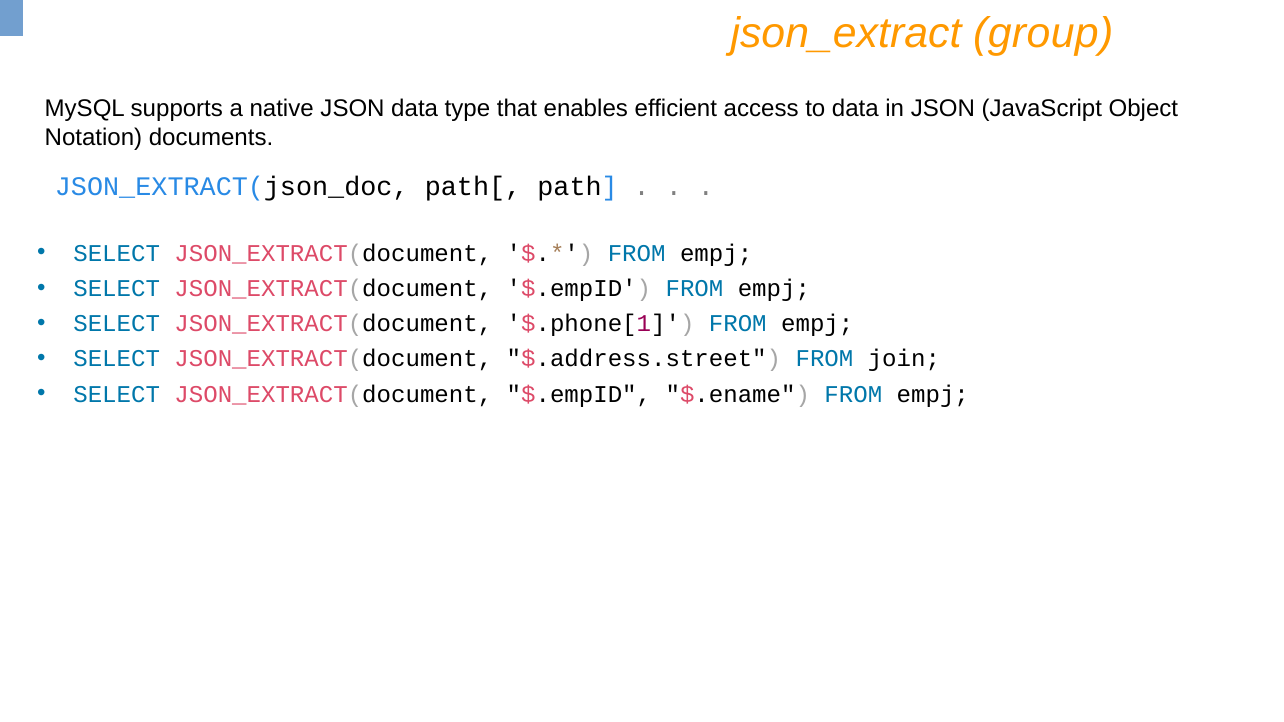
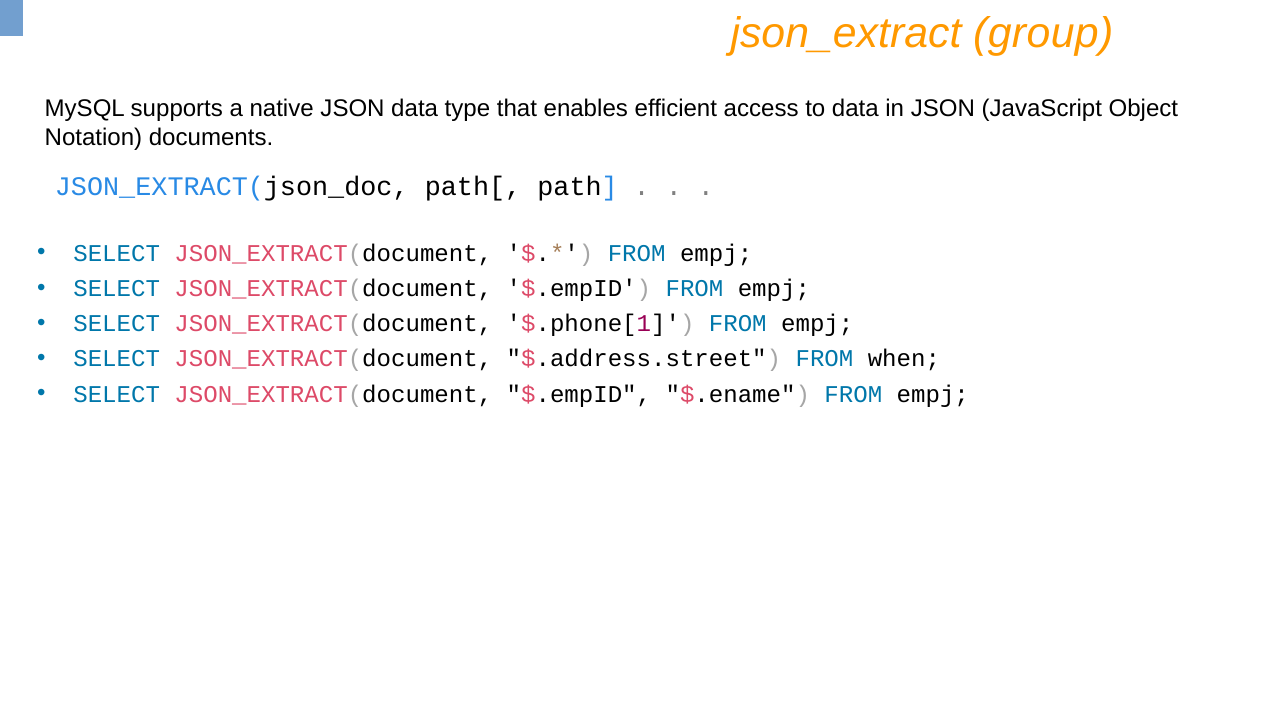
join: join -> when
